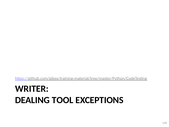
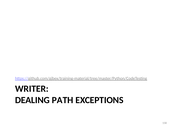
TOOL: TOOL -> PATH
